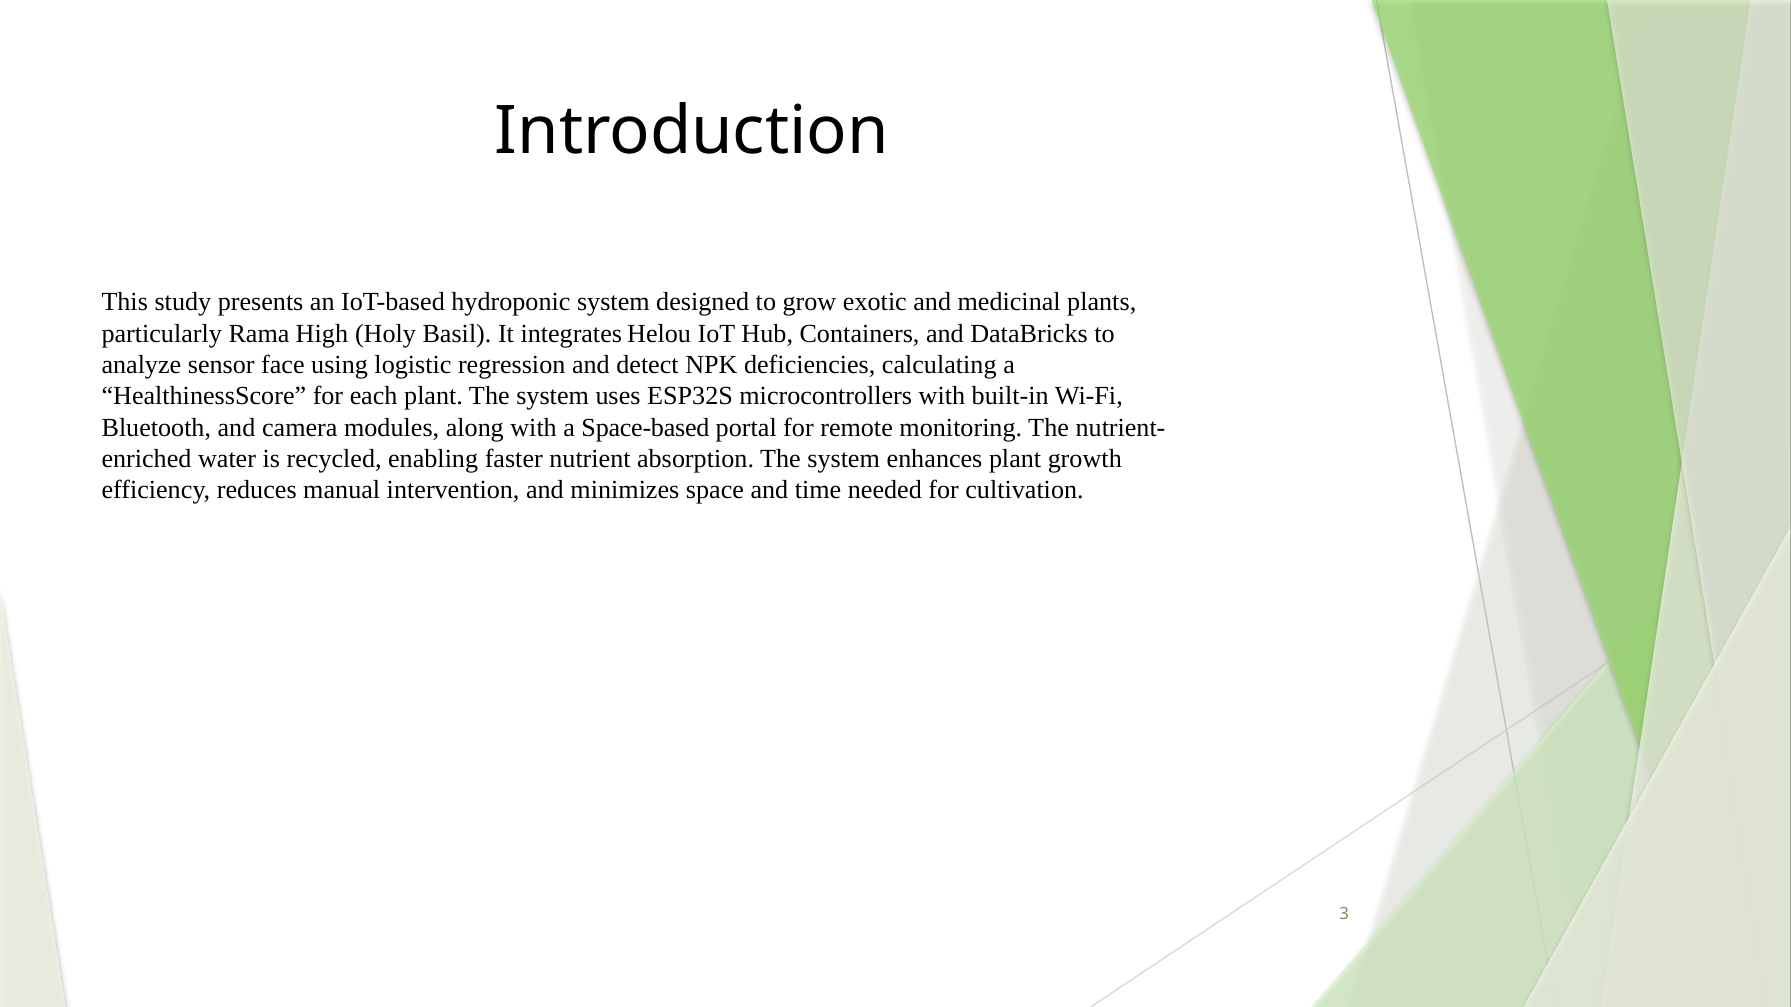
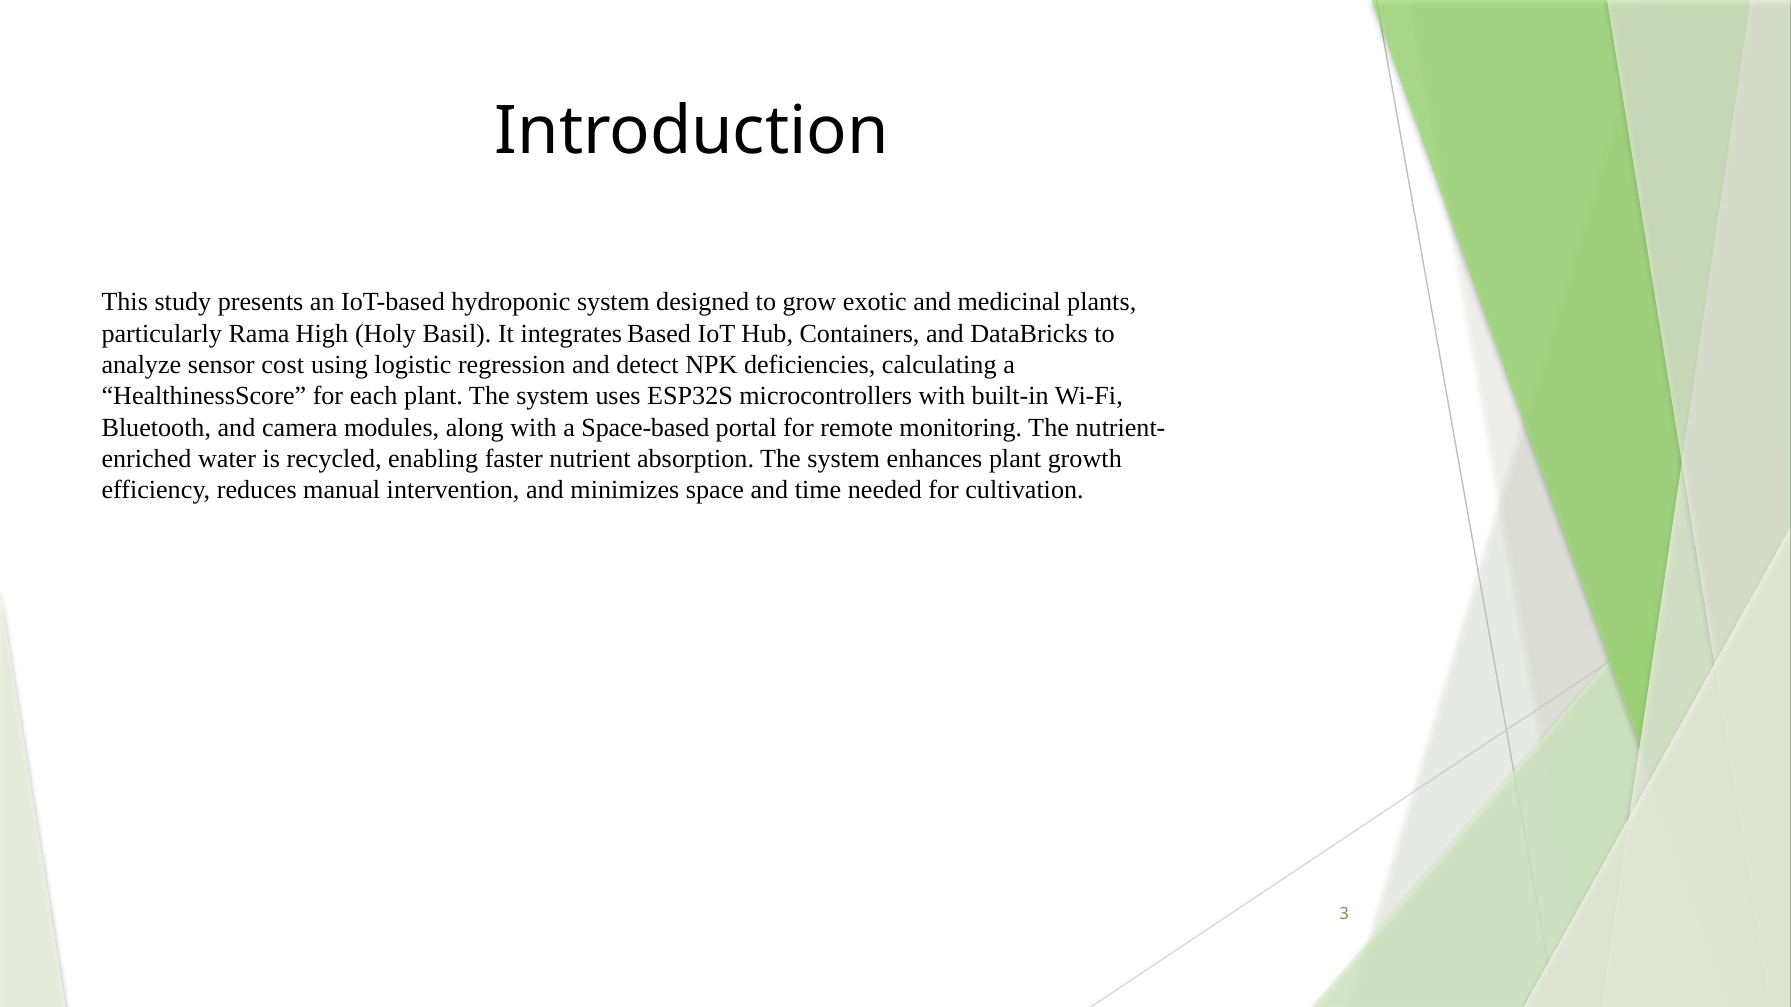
Helou: Helou -> Based
face: face -> cost
